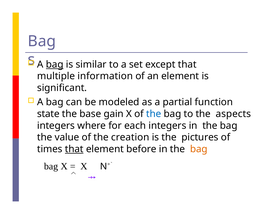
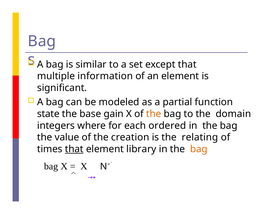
bag at (55, 64) underline: present -> none
the at (154, 114) colour: blue -> orange
aspects: aspects -> domain
each integers: integers -> ordered
pictures: pictures -> relating
before: before -> library
